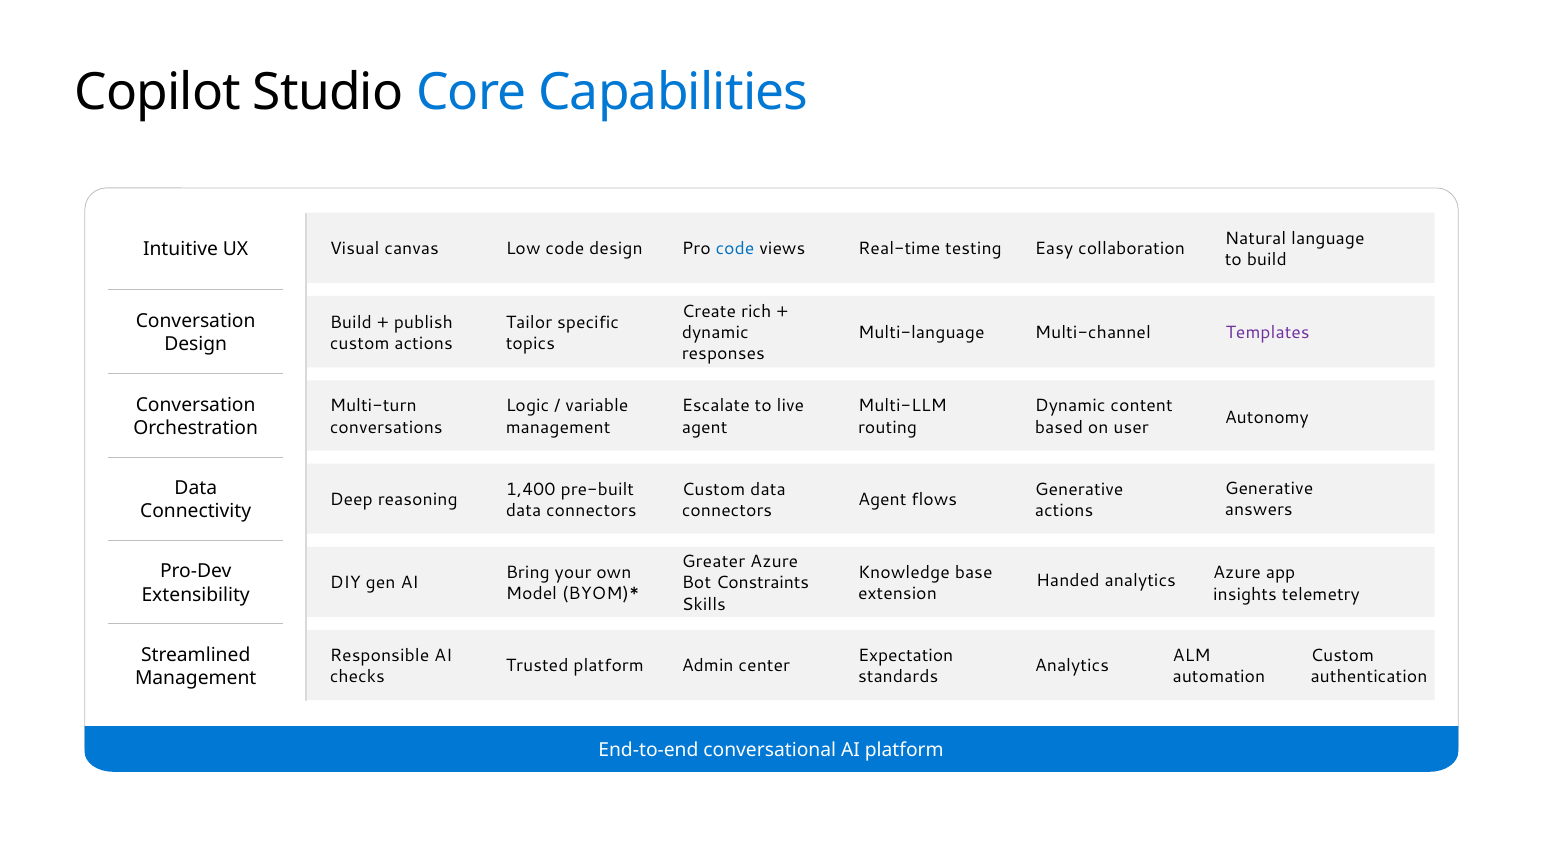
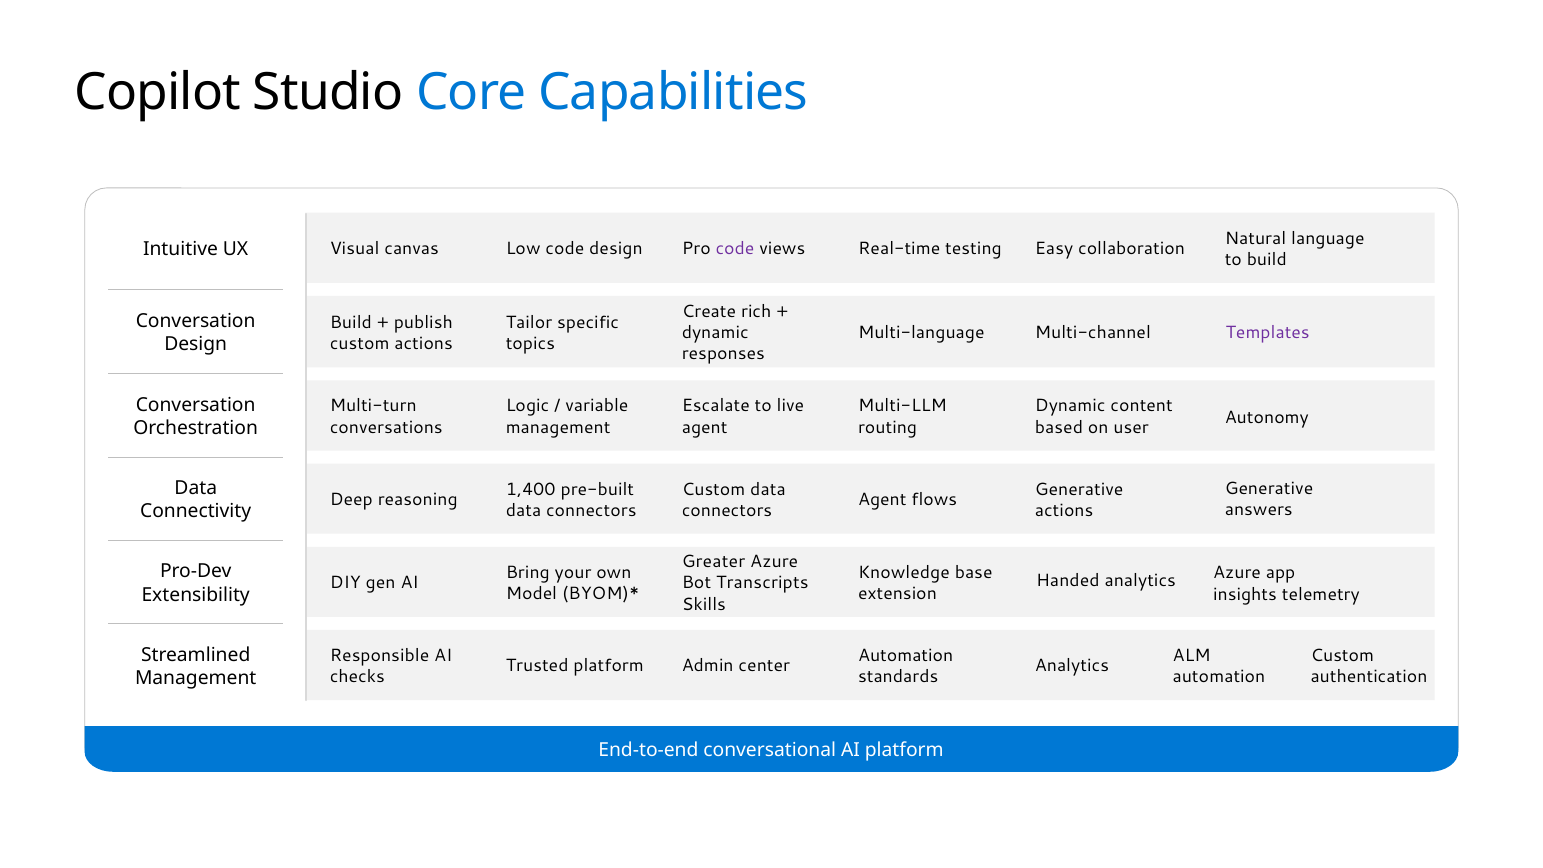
code at (735, 249) colour: blue -> purple
Constraints: Constraints -> Transcripts
Expectation at (906, 655): Expectation -> Automation
